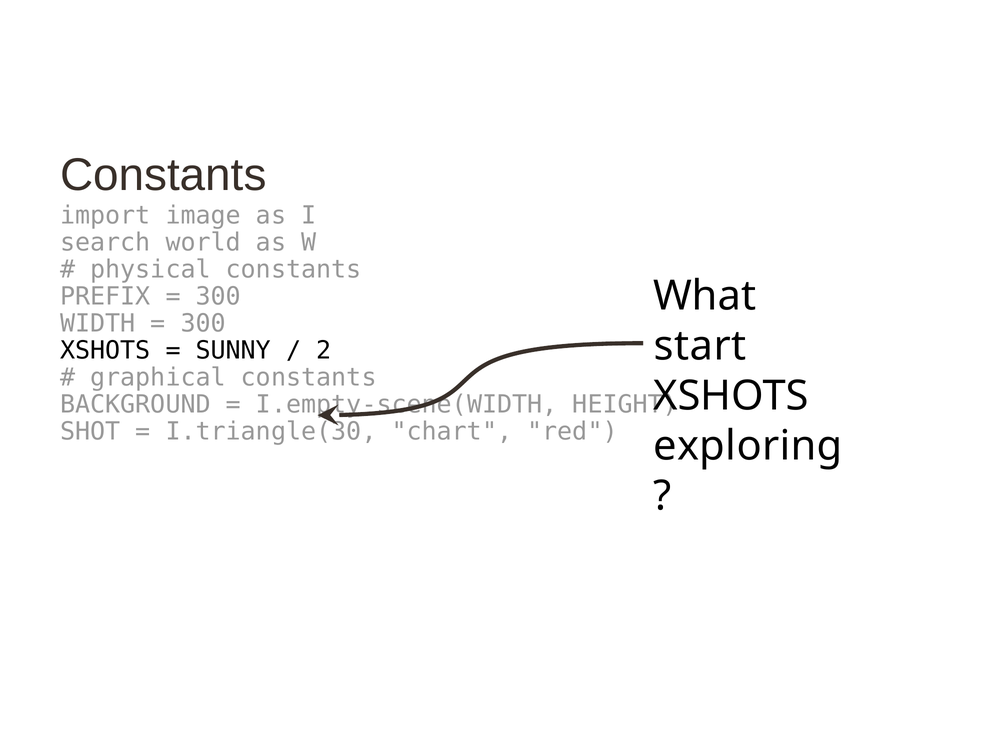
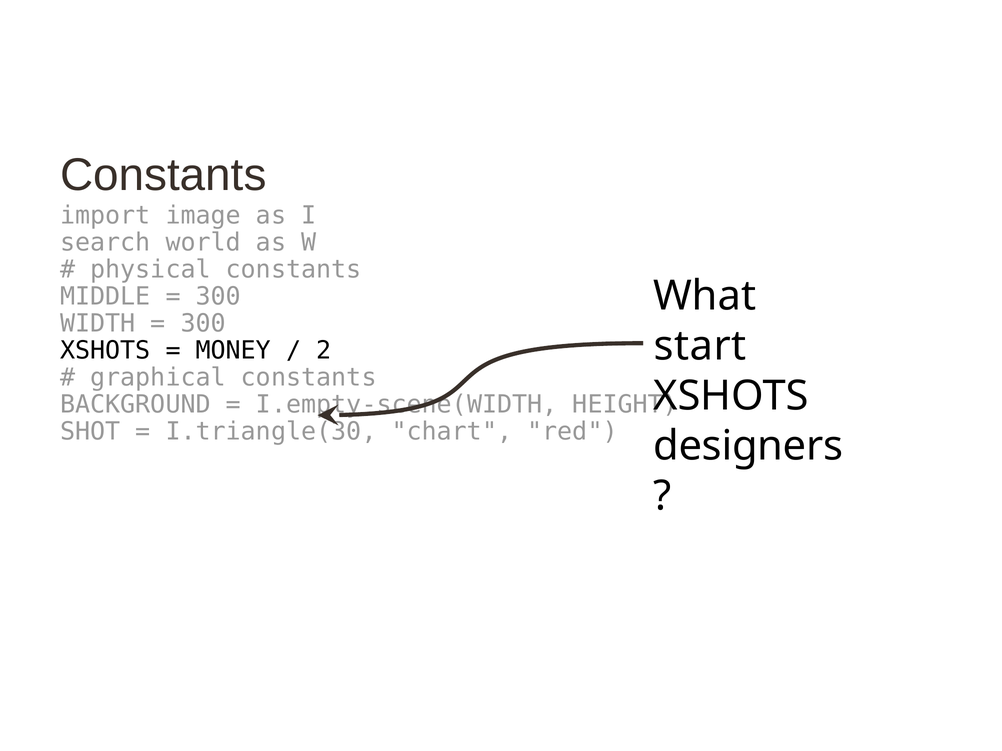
PREFIX: PREFIX -> MIDDLE
SUNNY: SUNNY -> MONEY
exploring: exploring -> designers
